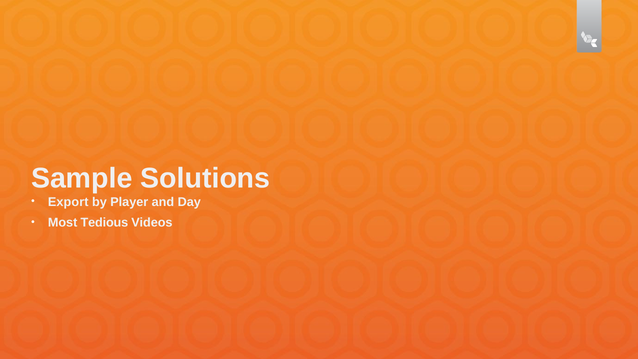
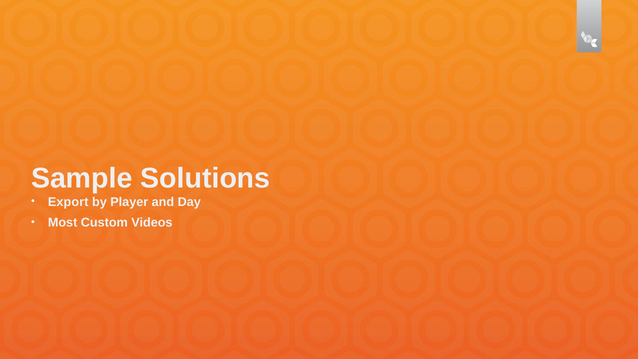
Tedious: Tedious -> Custom
